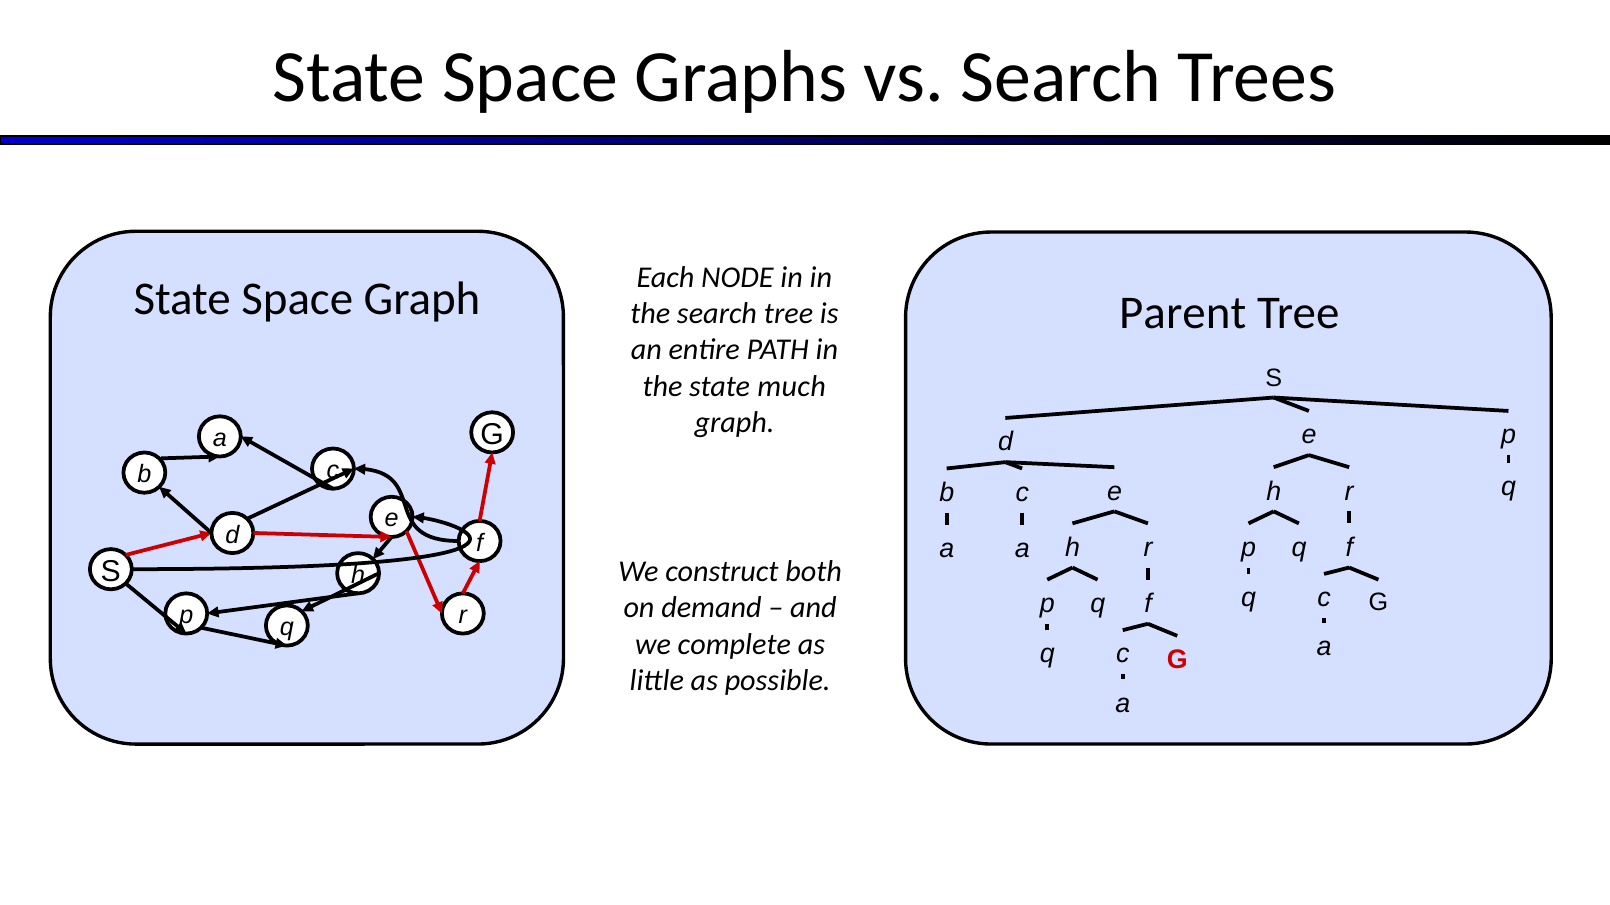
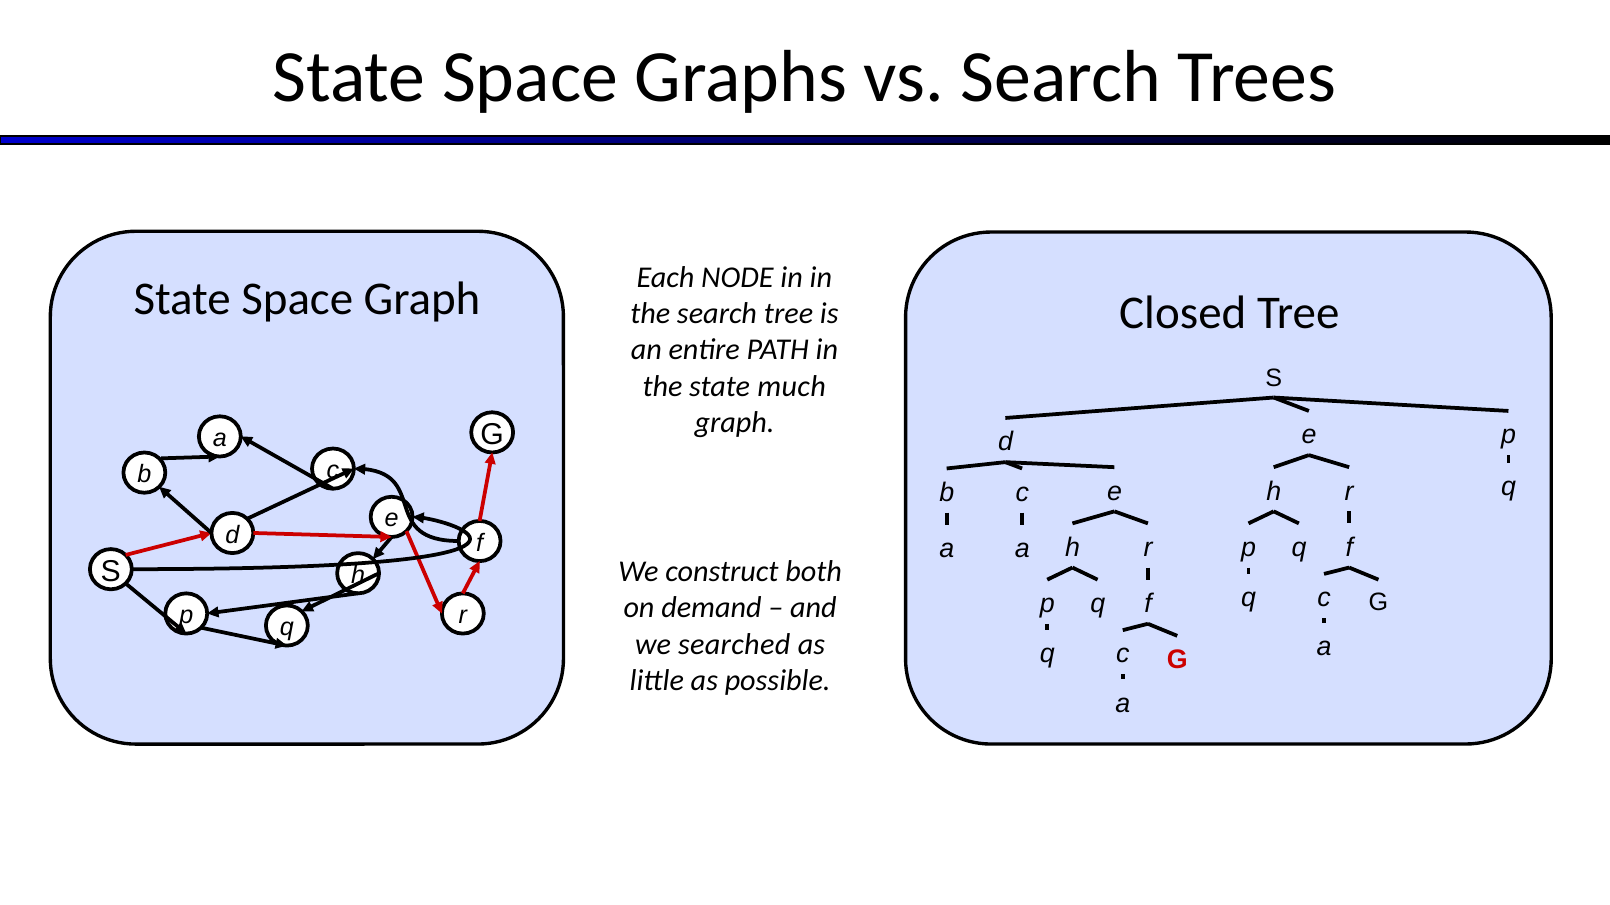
Parent: Parent -> Closed
complete: complete -> searched
